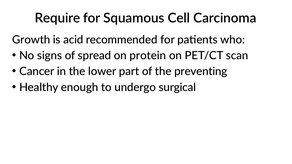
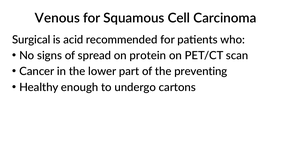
Require: Require -> Venous
Growth: Growth -> Surgical
surgical: surgical -> cartons
